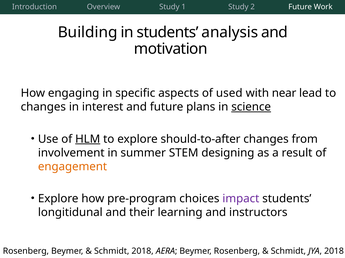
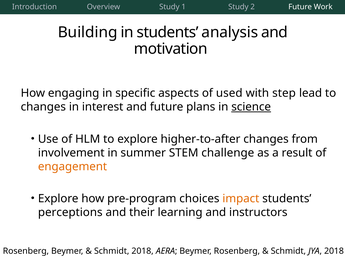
near: near -> step
HLM underline: present -> none
should-to-after: should-to-after -> higher-to-after
designing: designing -> challenge
impact colour: purple -> orange
longitidunal: longitidunal -> perceptions
